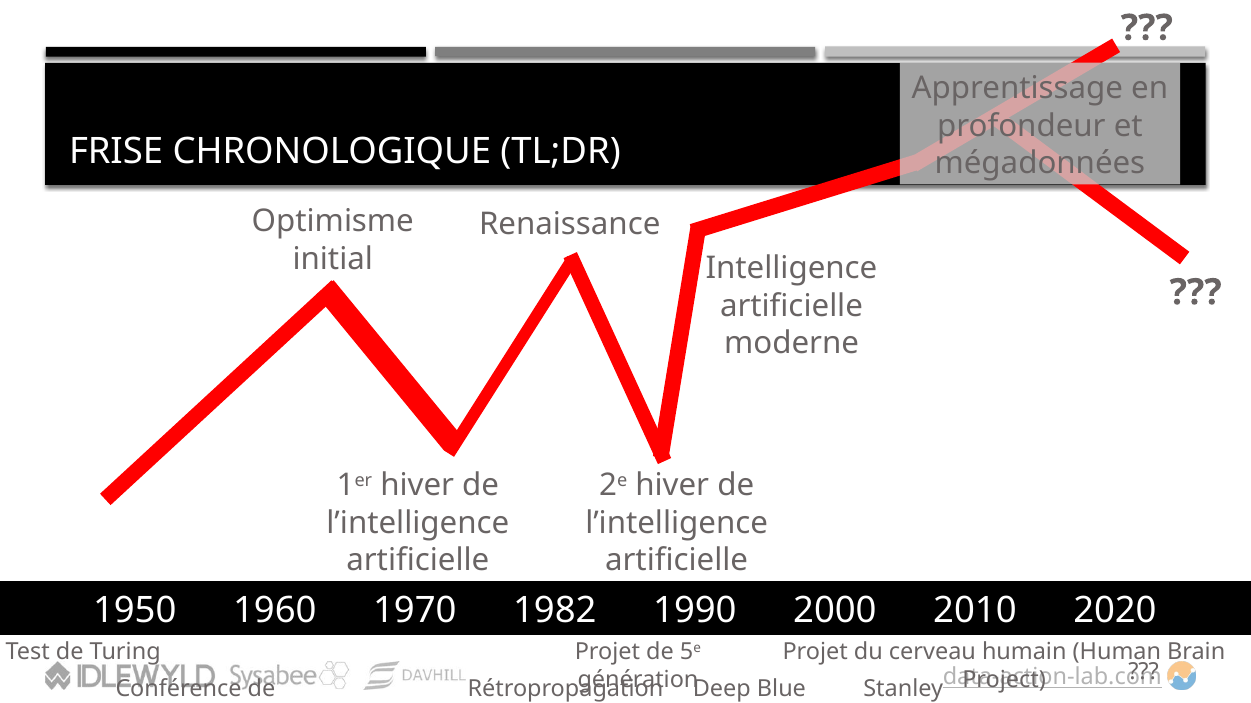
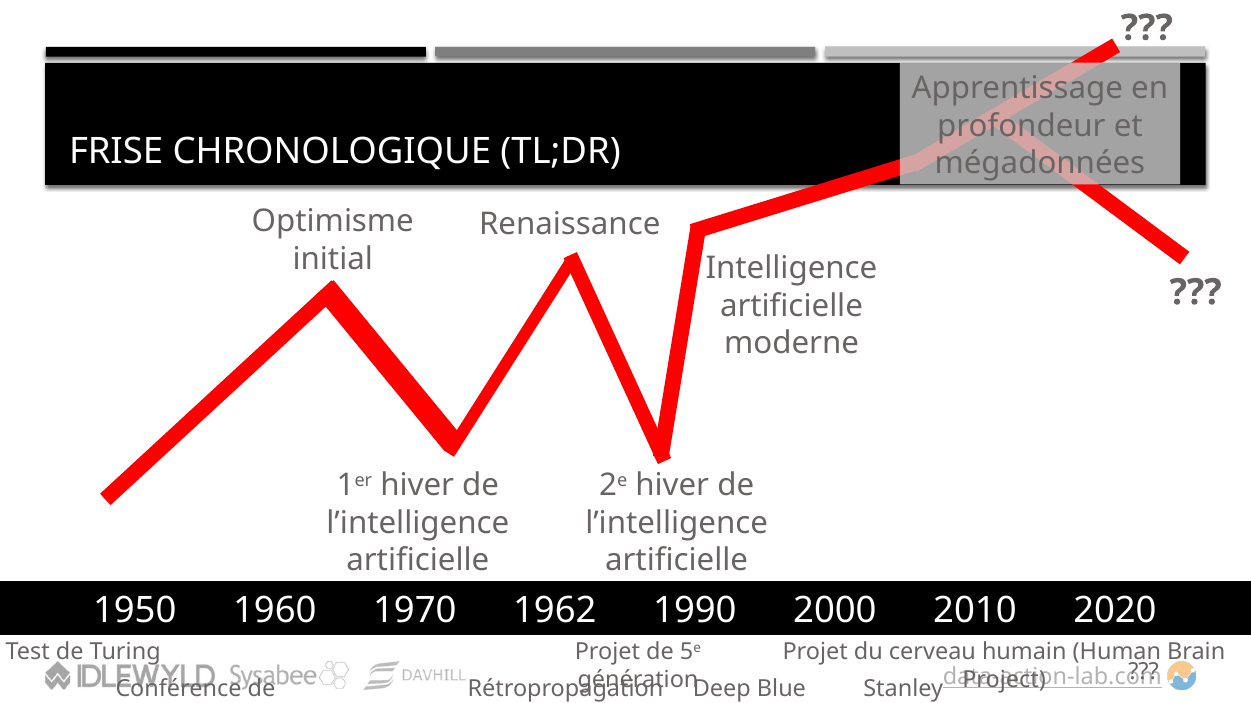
1982: 1982 -> 1962
